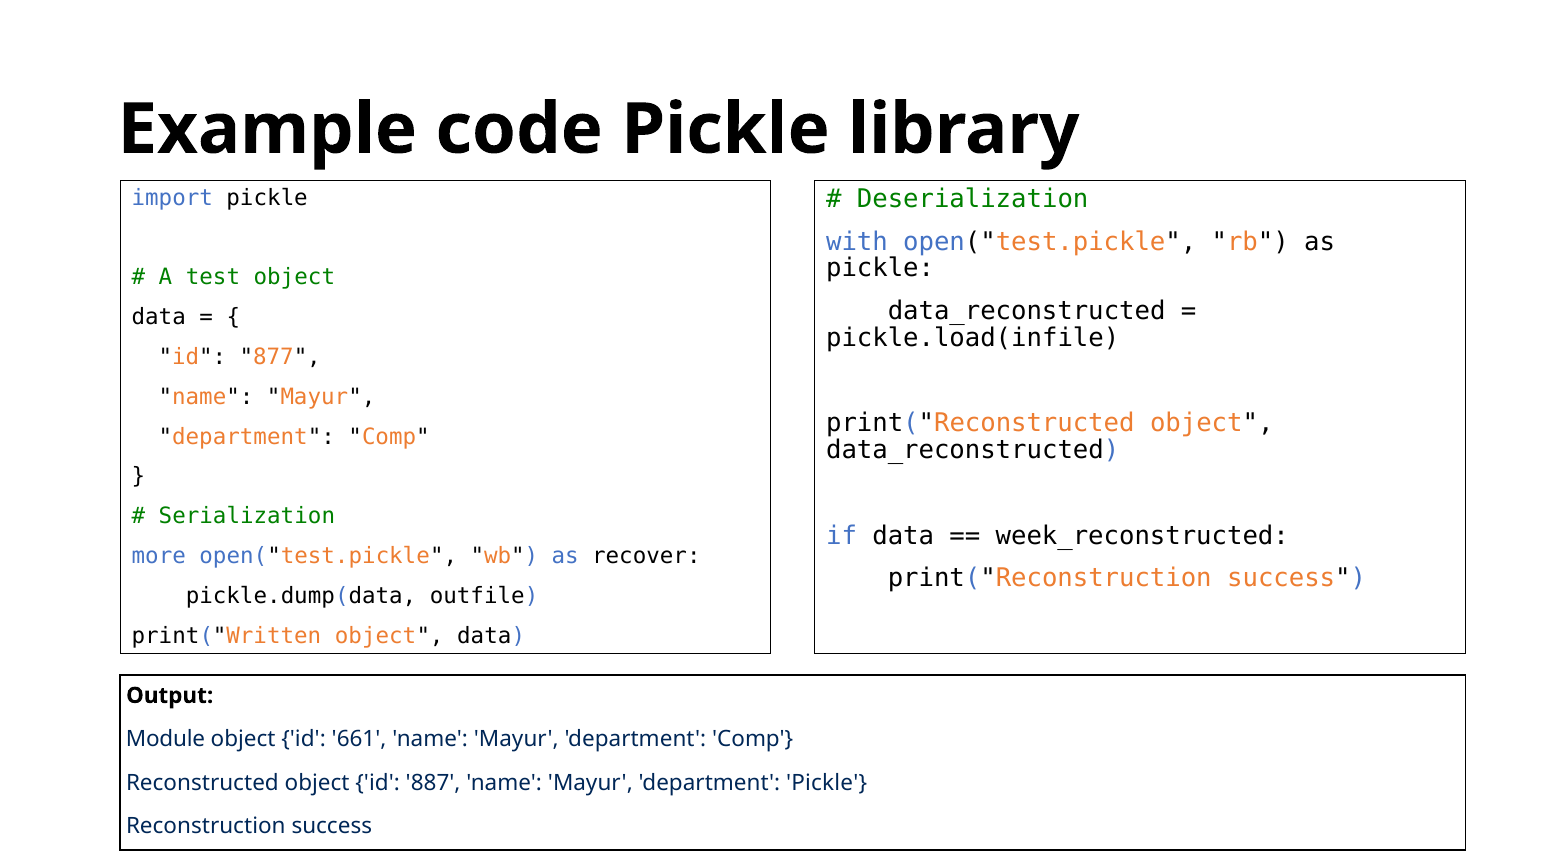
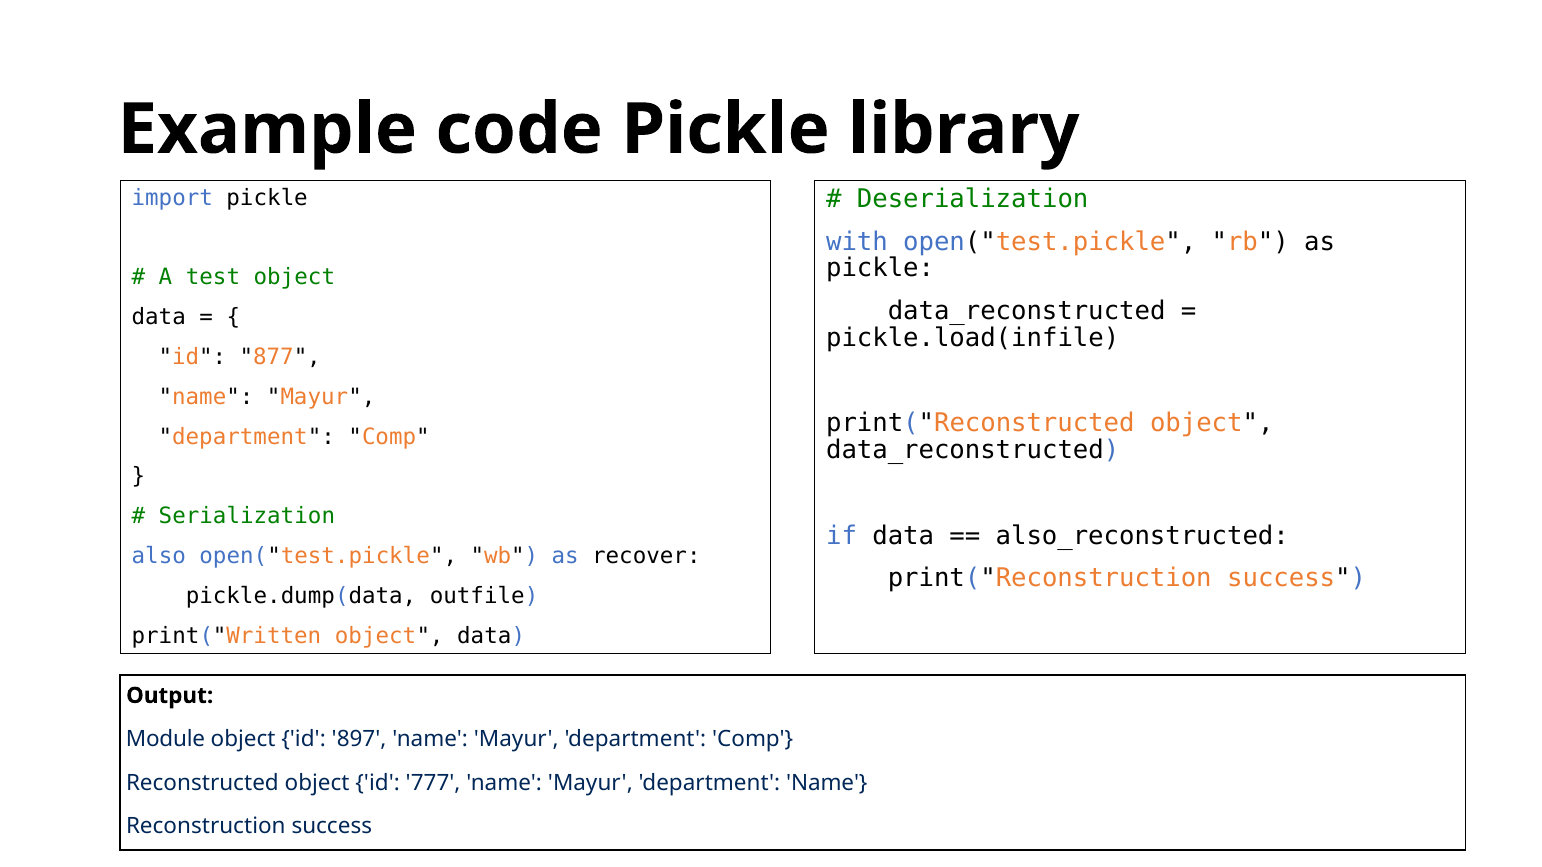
week_reconstructed: week_reconstructed -> also_reconstructed
more: more -> also
661: 661 -> 897
887: 887 -> 777
department Pickle: Pickle -> Name
